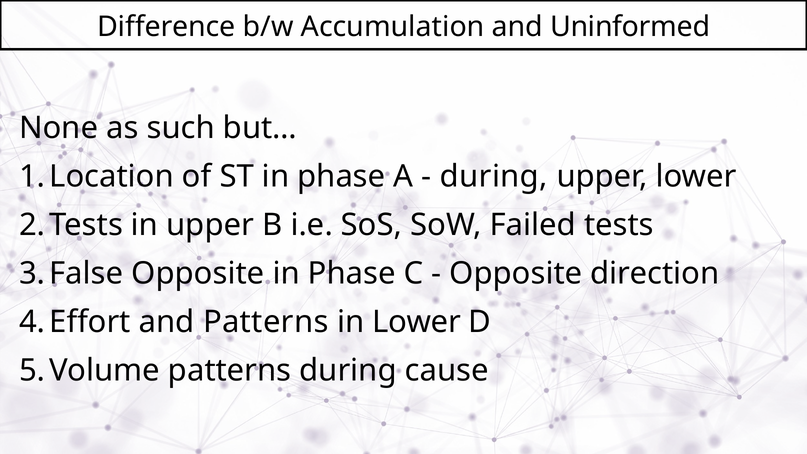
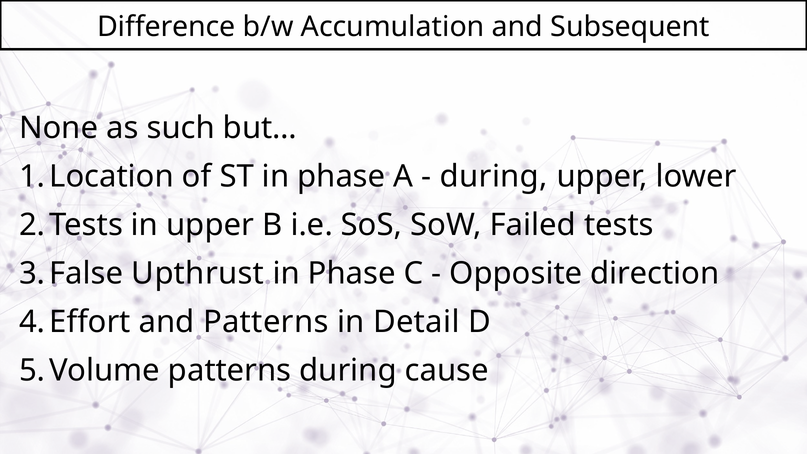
Uninformed: Uninformed -> Subsequent
Opposite at (198, 274): Opposite -> Upthrust
in Lower: Lower -> Detail
